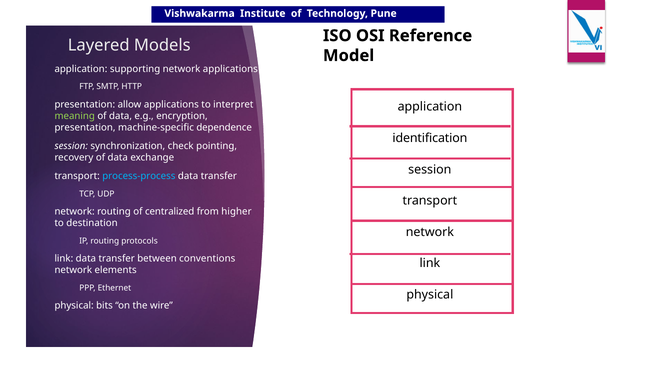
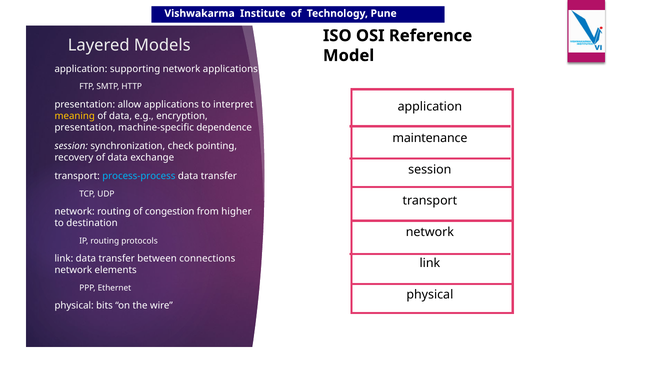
meaning colour: light green -> yellow
identification: identification -> maintenance
centralized: centralized -> congestion
conventions: conventions -> connections
